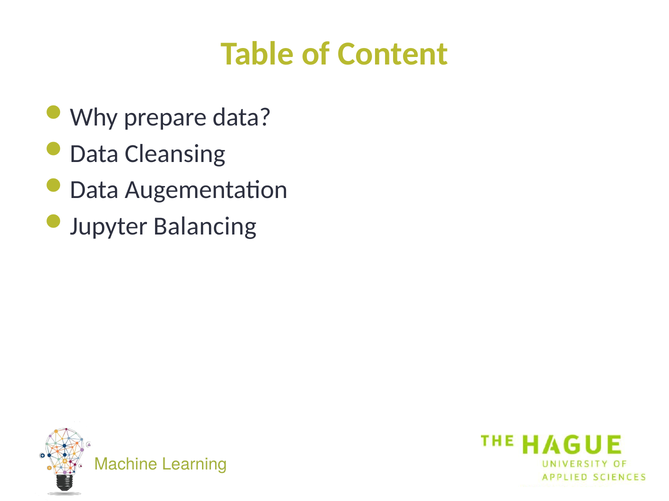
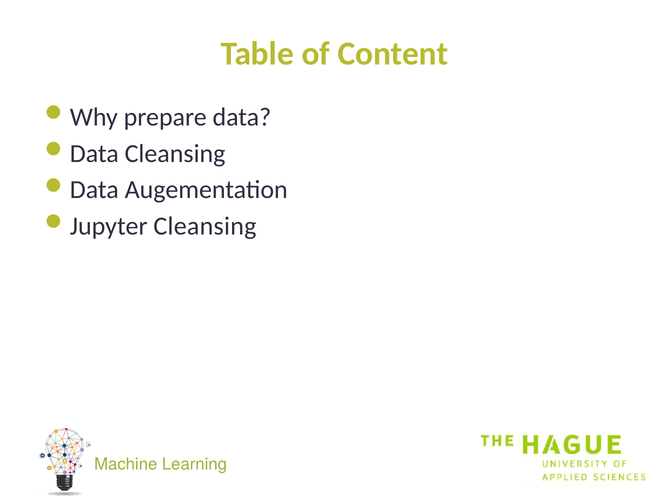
Jupyter Balancing: Balancing -> Cleansing
